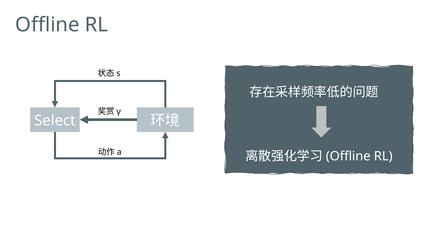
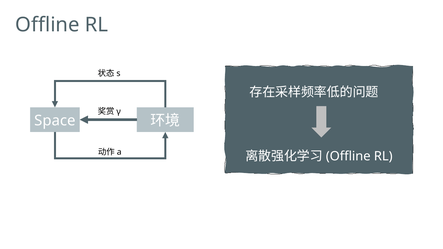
Select: Select -> Space
